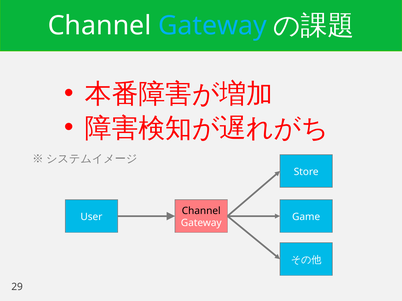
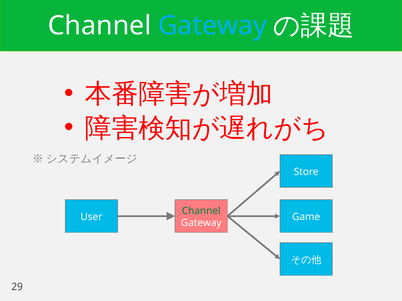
Channel at (201, 211) colour: black -> green
